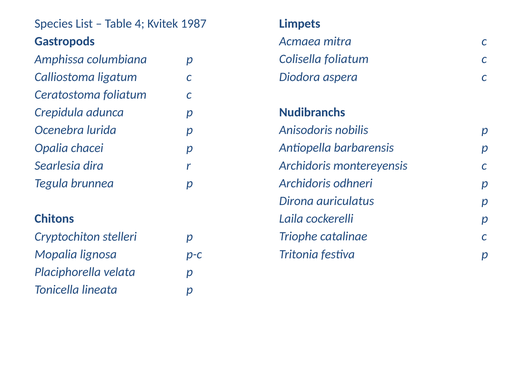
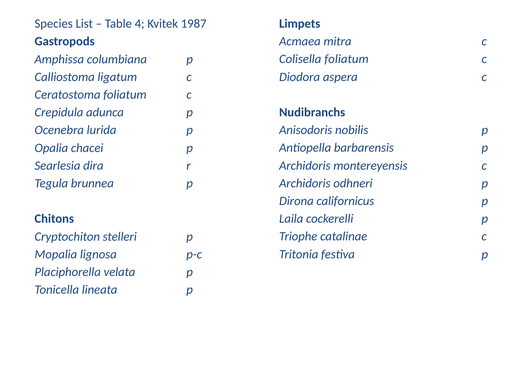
auriculatus: auriculatus -> californicus
